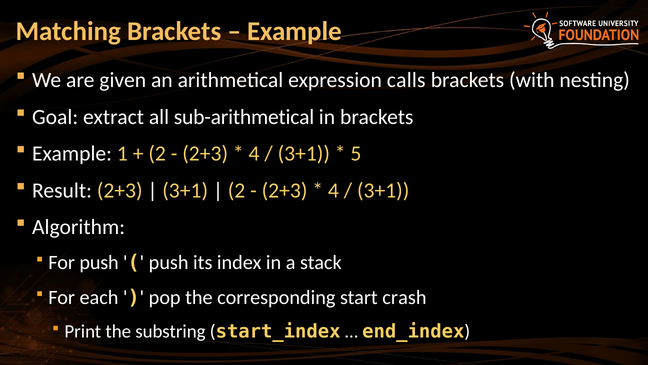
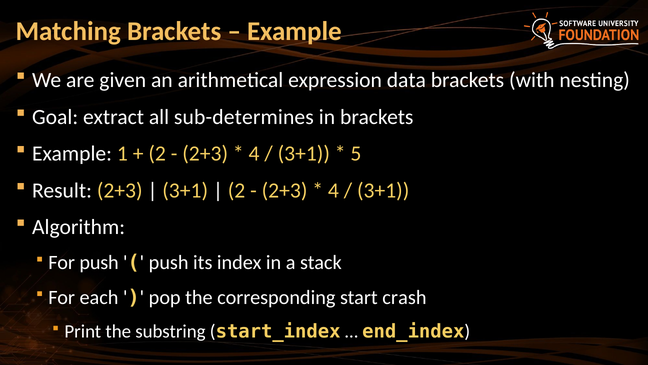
calls: calls -> data
sub-arithmetical: sub-arithmetical -> sub-determines
